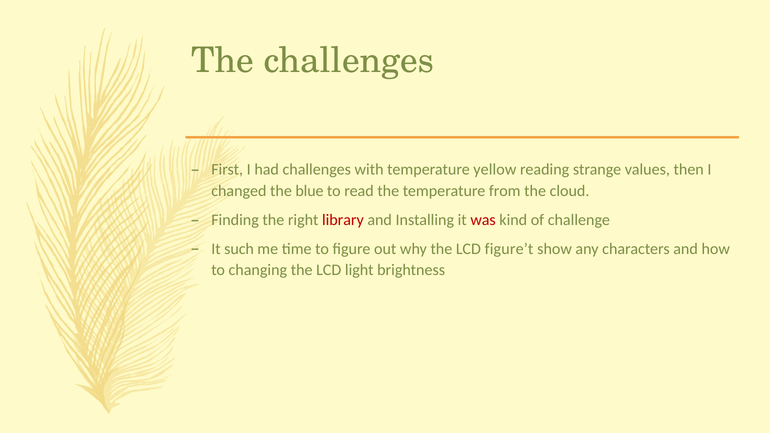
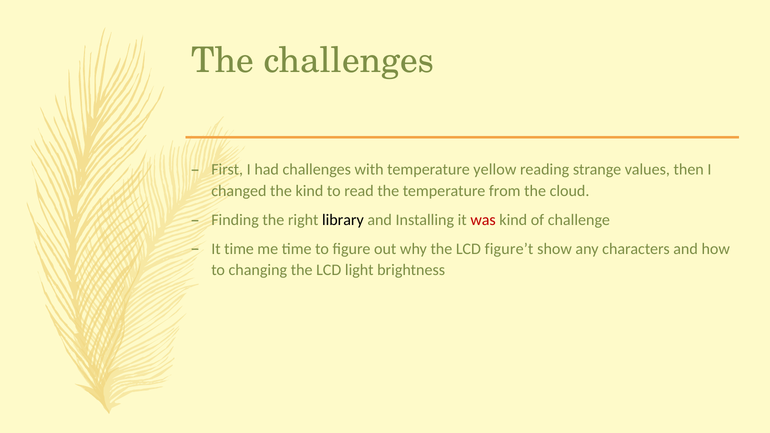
the blue: blue -> kind
library colour: red -> black
It such: such -> time
